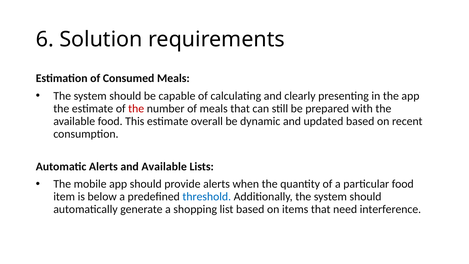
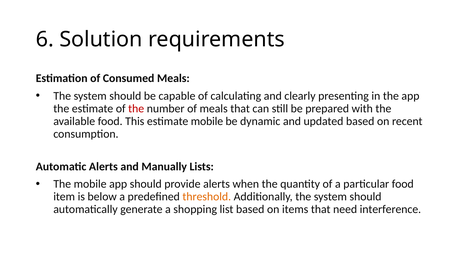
estimate overall: overall -> mobile
and Available: Available -> Manually
threshold colour: blue -> orange
